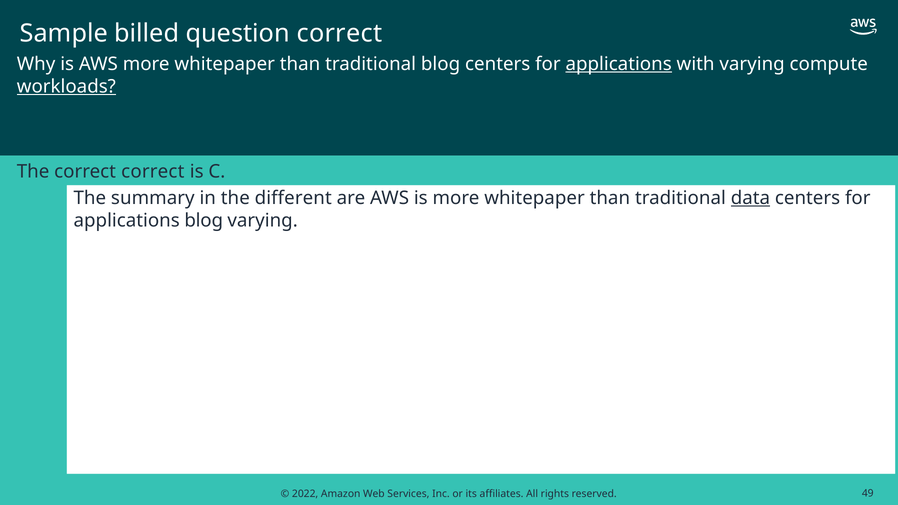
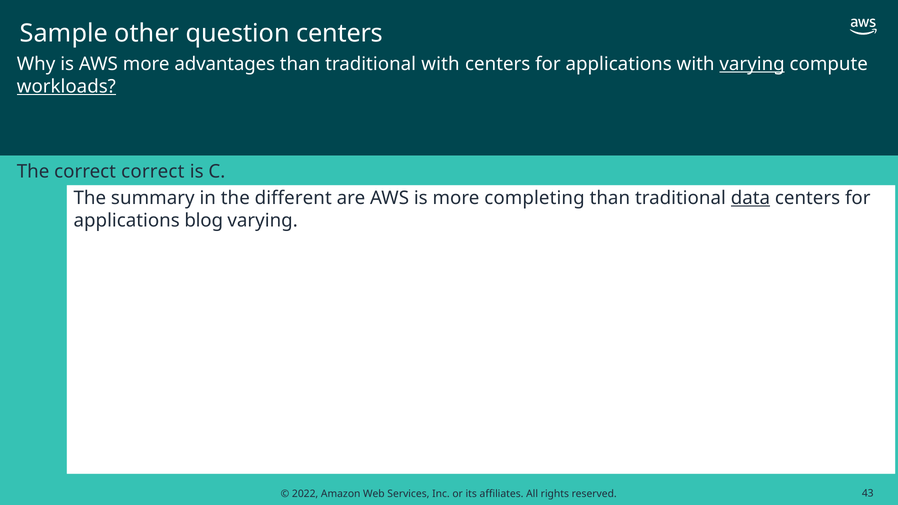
billed: billed -> other
question correct: correct -> centers
AWS more whitepaper: whitepaper -> advantages
traditional blog: blog -> with
applications at (619, 64) underline: present -> none
varying at (752, 64) underline: none -> present
is more whitepaper: whitepaper -> completing
49: 49 -> 43
